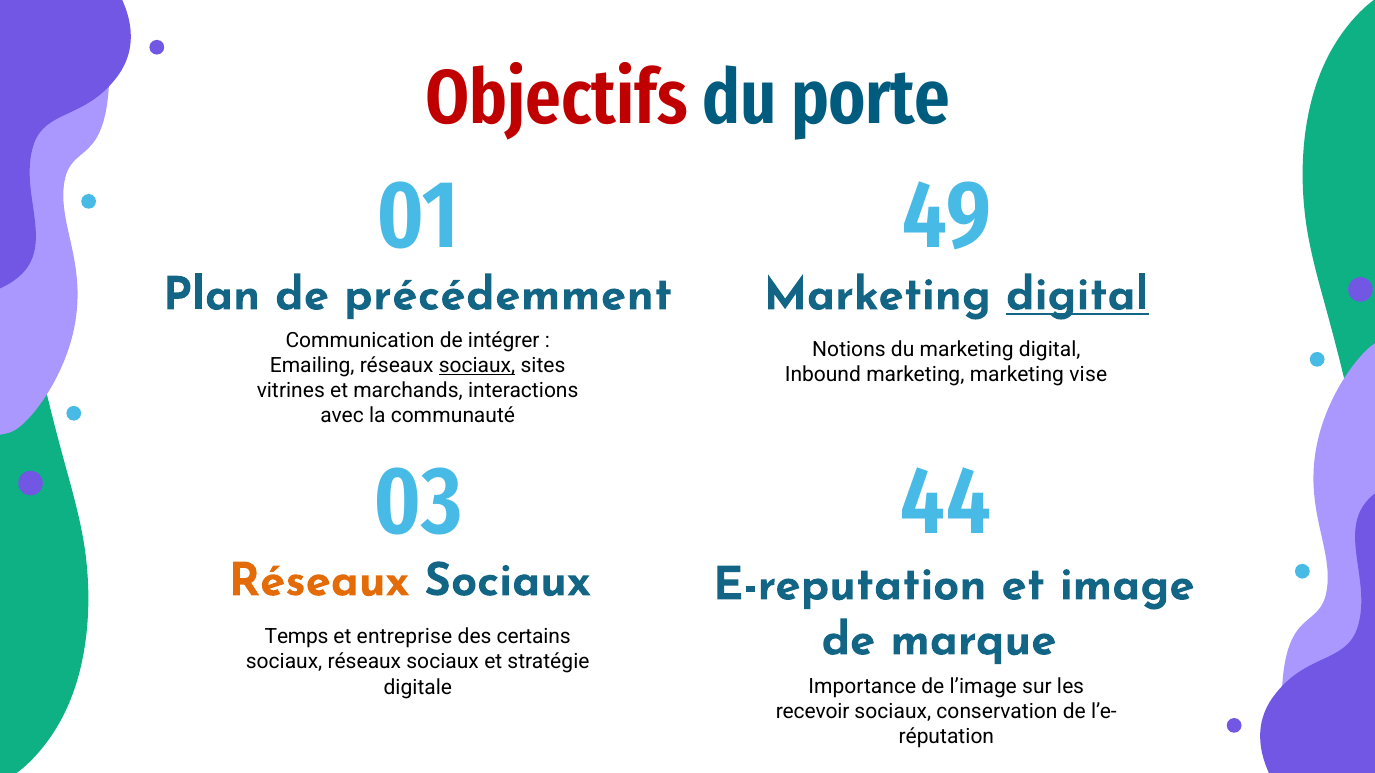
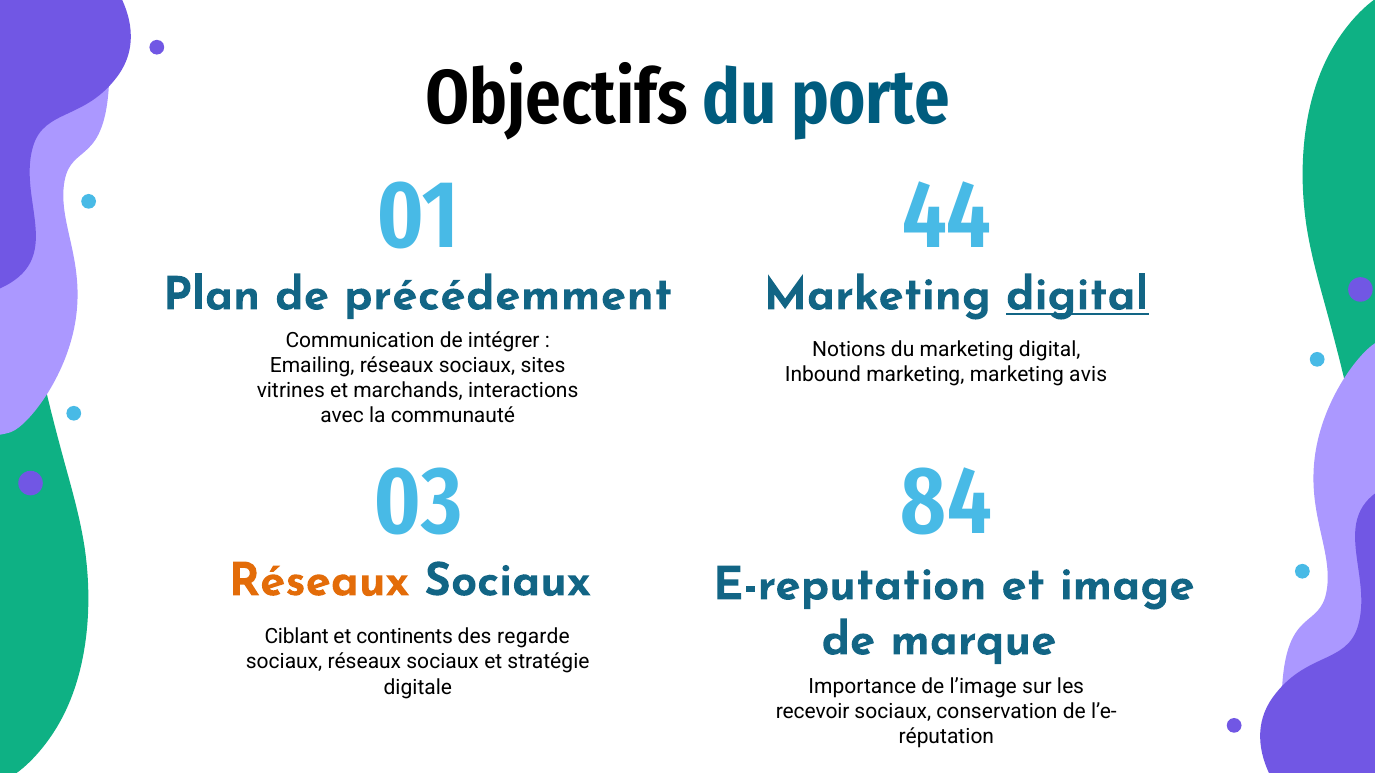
Objectifs colour: red -> black
49: 49 -> 44
sociaux at (477, 366) underline: present -> none
vise: vise -> avis
44: 44 -> 84
Temps: Temps -> Ciblant
entreprise: entreprise -> continents
certains: certains -> regarde
